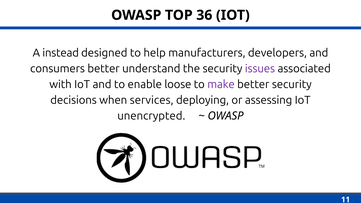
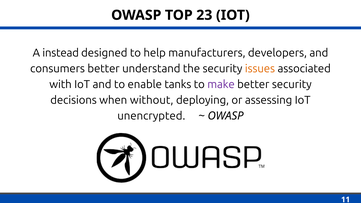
36: 36 -> 23
issues colour: purple -> orange
loose: loose -> tanks
services: services -> without
